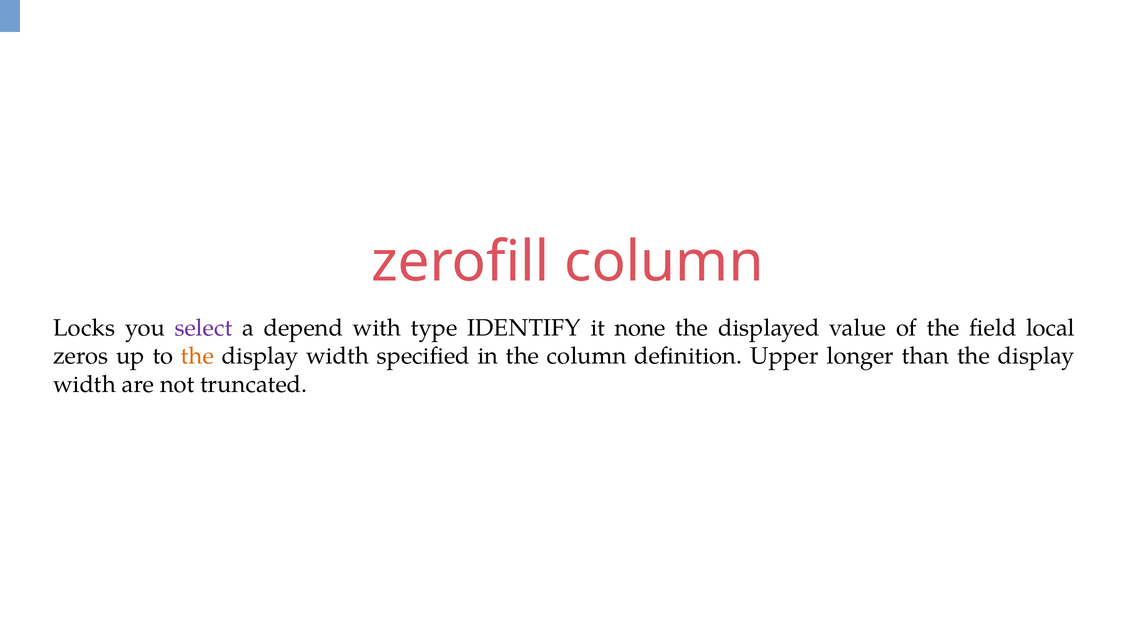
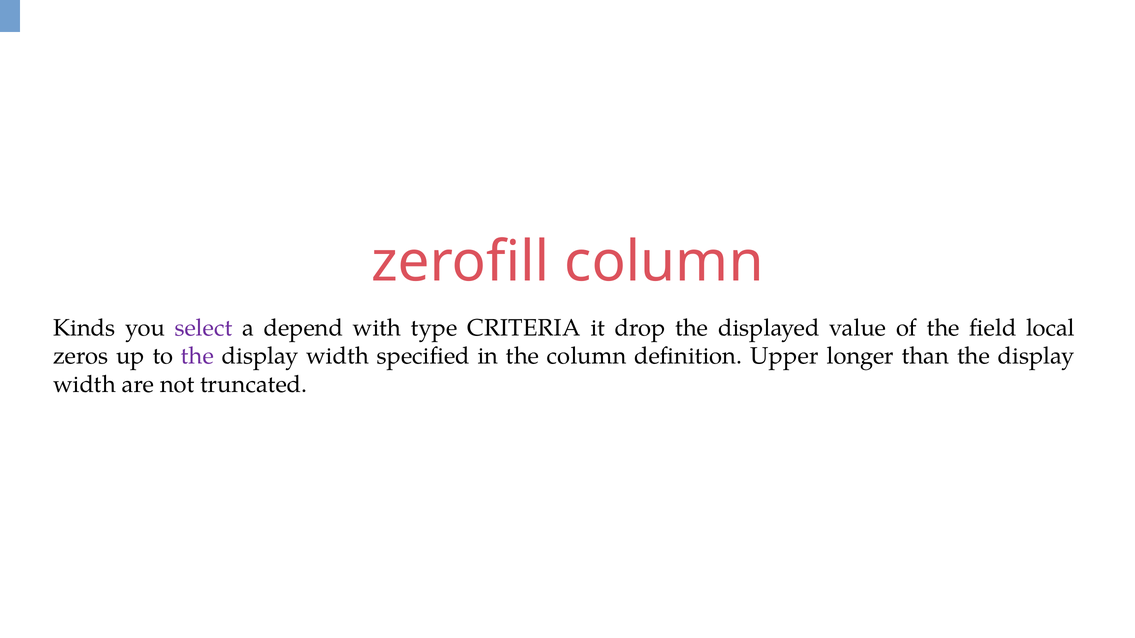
Locks: Locks -> Kinds
IDENTIFY: IDENTIFY -> CRITERIA
none: none -> drop
the at (197, 356) colour: orange -> purple
